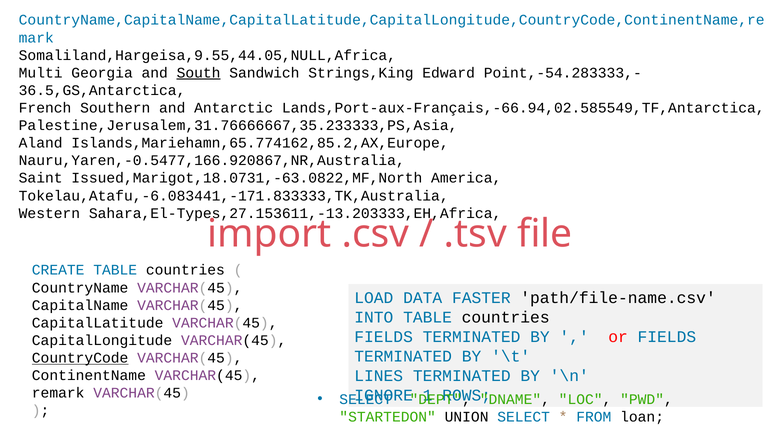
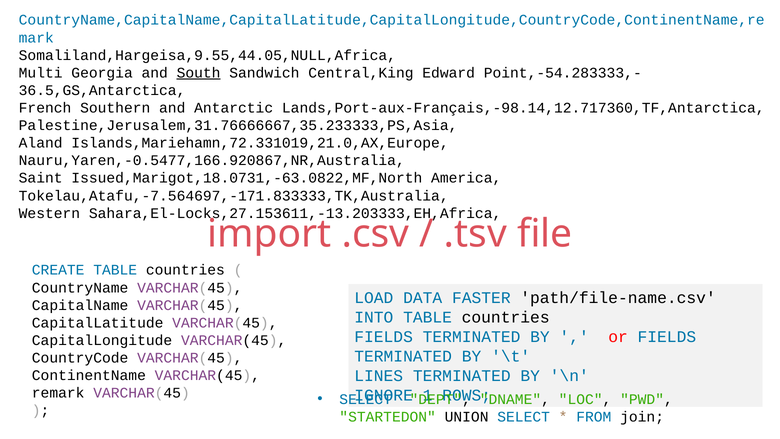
Strings,King: Strings,King -> Central,King
Lands,Port-aux-Français,-66.94,02.585549,TF,Antarctica: Lands,Port-aux-Français,-66.94,02.585549,TF,Antarctica -> Lands,Port-aux-Français,-98.14,12.717360,TF,Antarctica
Islands,Mariehamn,65.774162,85.2,AX,Europe: Islands,Mariehamn,65.774162,85.2,AX,Europe -> Islands,Mariehamn,72.331019,21.0,AX,Europe
Tokelau,Atafu,-6.083441,-171.833333,TK,Australia: Tokelau,Atafu,-6.083441,-171.833333,TK,Australia -> Tokelau,Atafu,-7.564697,-171.833333,TK,Australia
Sahara,El-Types,27.153611,-13.203333,EH,Africa: Sahara,El-Types,27.153611,-13.203333,EH,Africa -> Sahara,El-Locks,27.153611,-13.203333,EH,Africa
CountryCode underline: present -> none
loan: loan -> join
